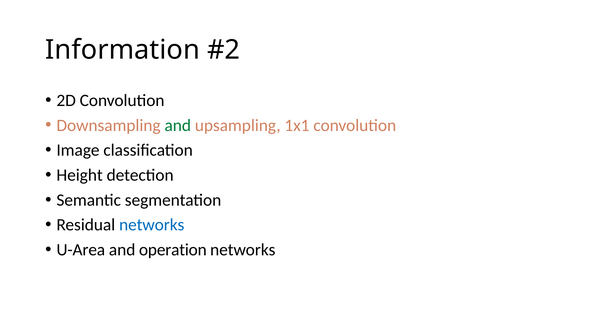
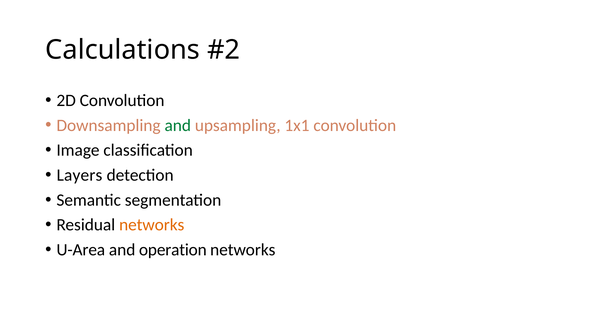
Information: Information -> Calculations
Height: Height -> Layers
networks at (152, 225) colour: blue -> orange
